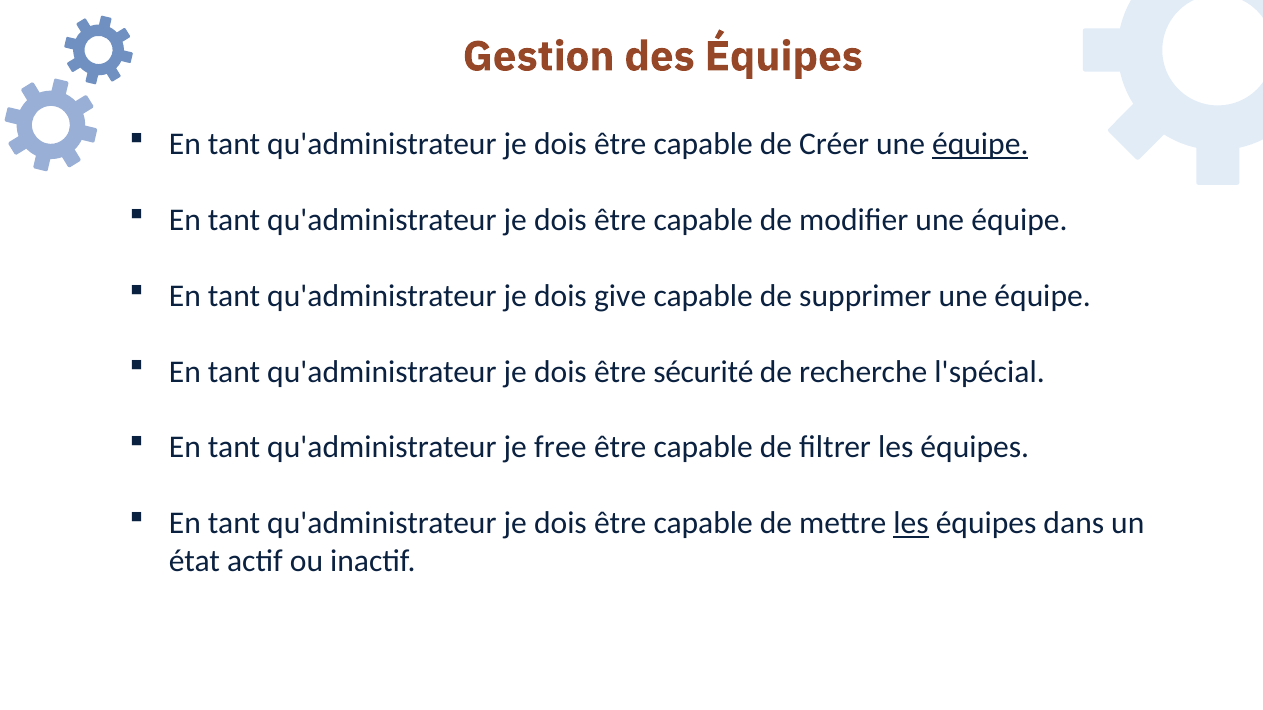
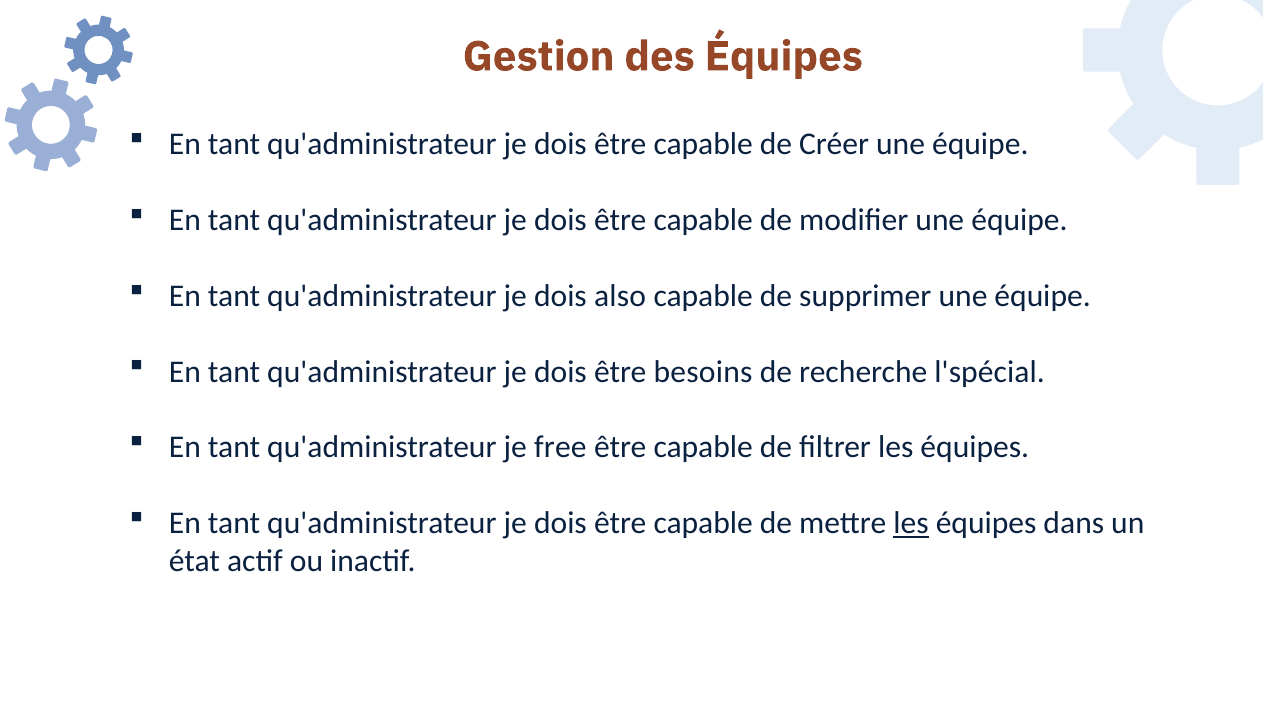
équipe at (980, 145) underline: present -> none
give: give -> also
sécurité: sécurité -> besoins
